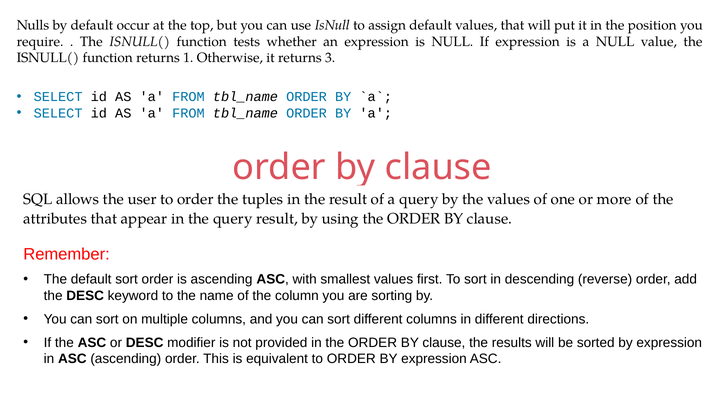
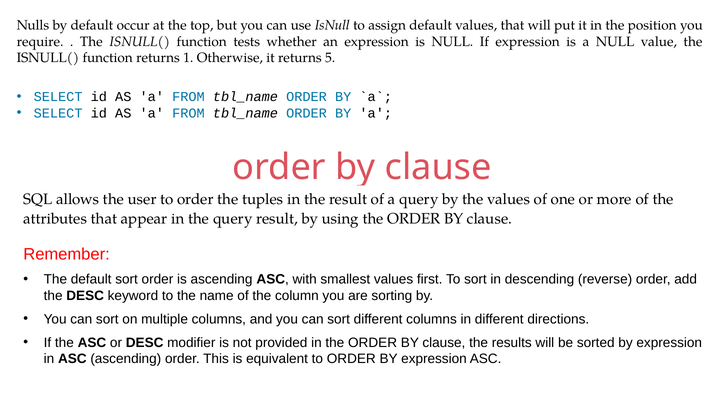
3: 3 -> 5
